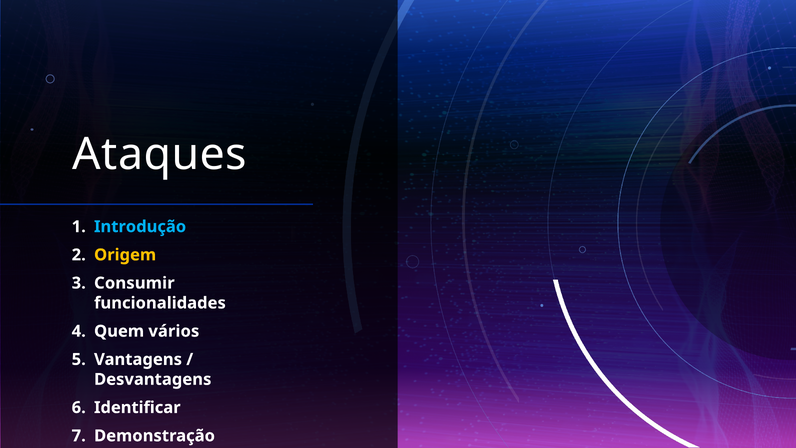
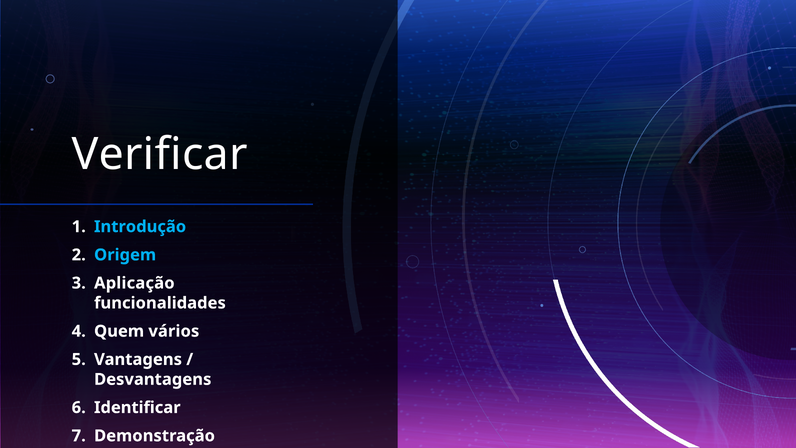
Ataques: Ataques -> Verificar
Origem colour: yellow -> light blue
Consumir: Consumir -> Aplicação
